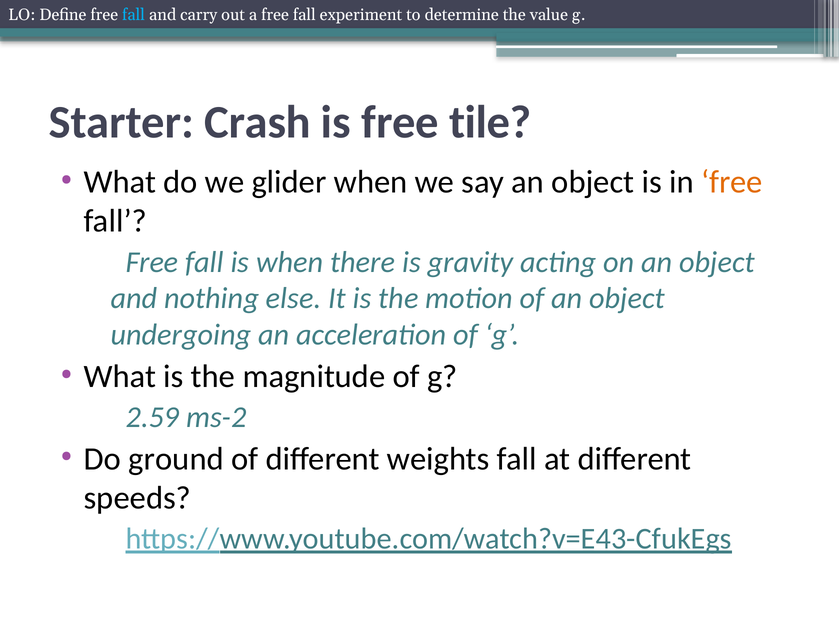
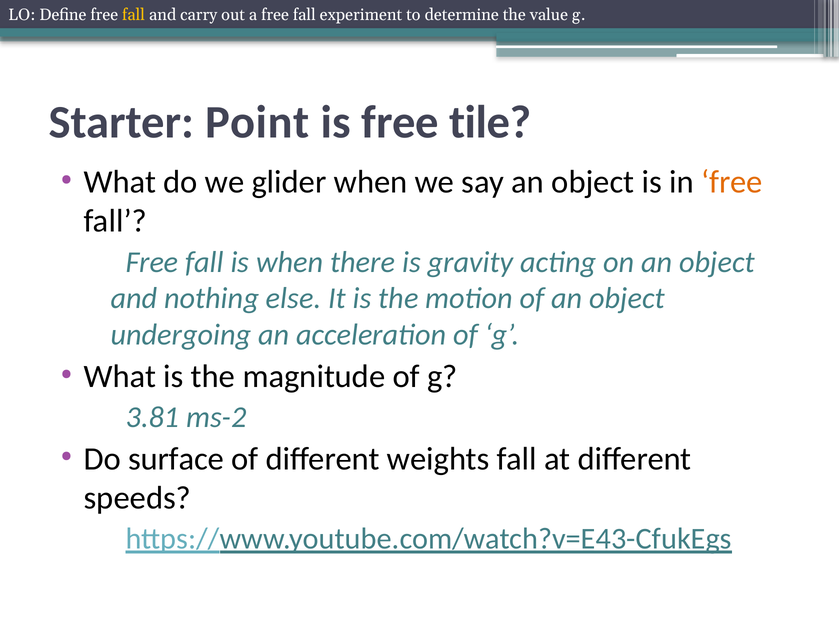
fall at (134, 15) colour: light blue -> yellow
Crash: Crash -> Point
2.59: 2.59 -> 3.81
ground: ground -> surface
